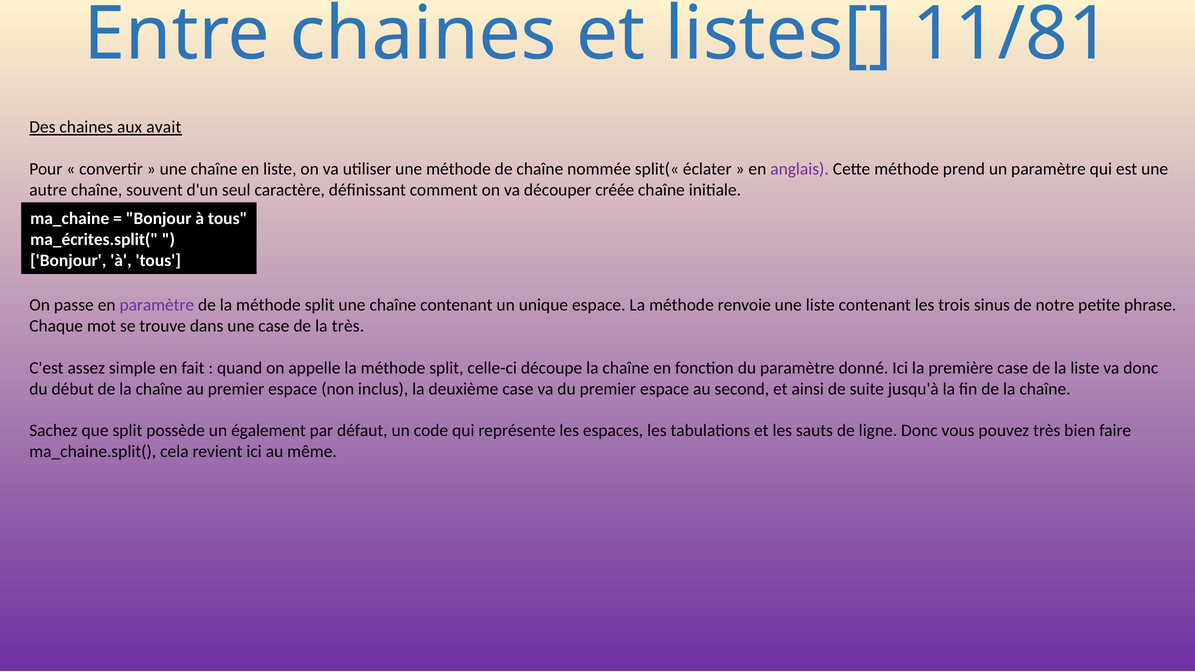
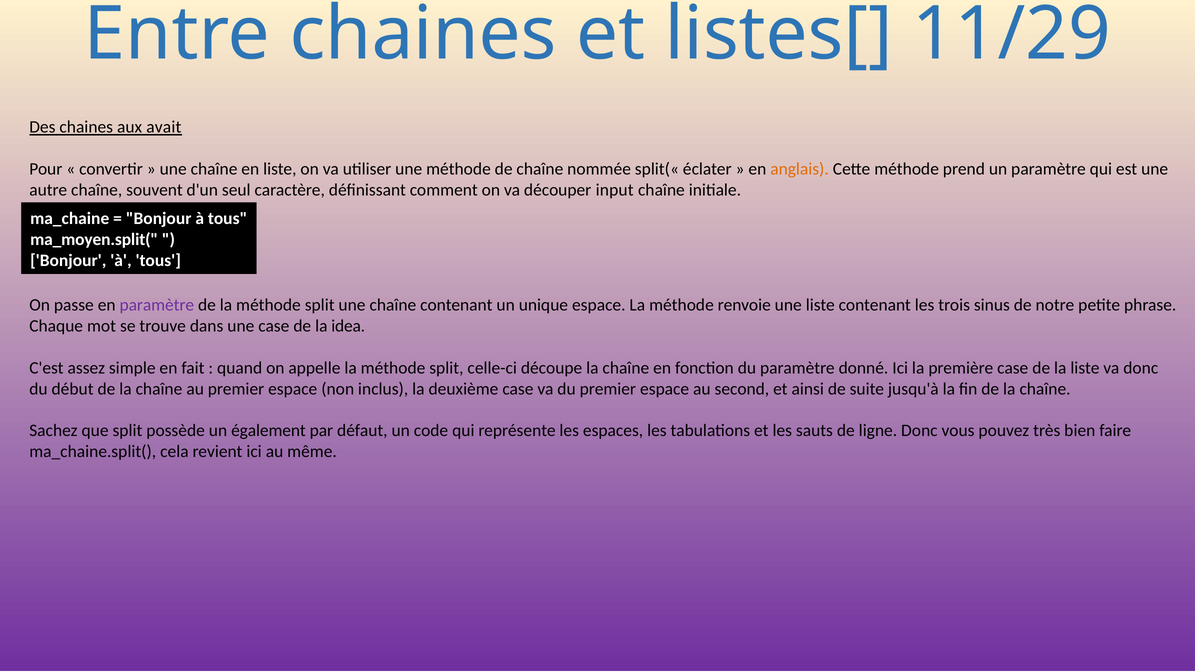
11/81: 11/81 -> 11/29
anglais colour: purple -> orange
créée: créée -> input
ma_écrites.split(: ma_écrites.split( -> ma_moyen.split(
la très: très -> idea
